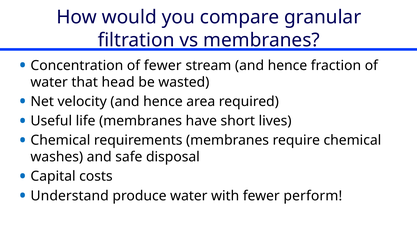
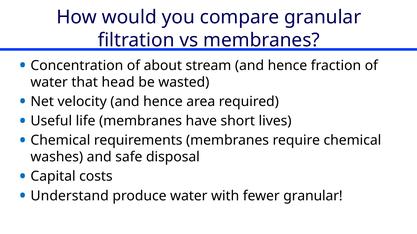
of fewer: fewer -> about
fewer perform: perform -> granular
